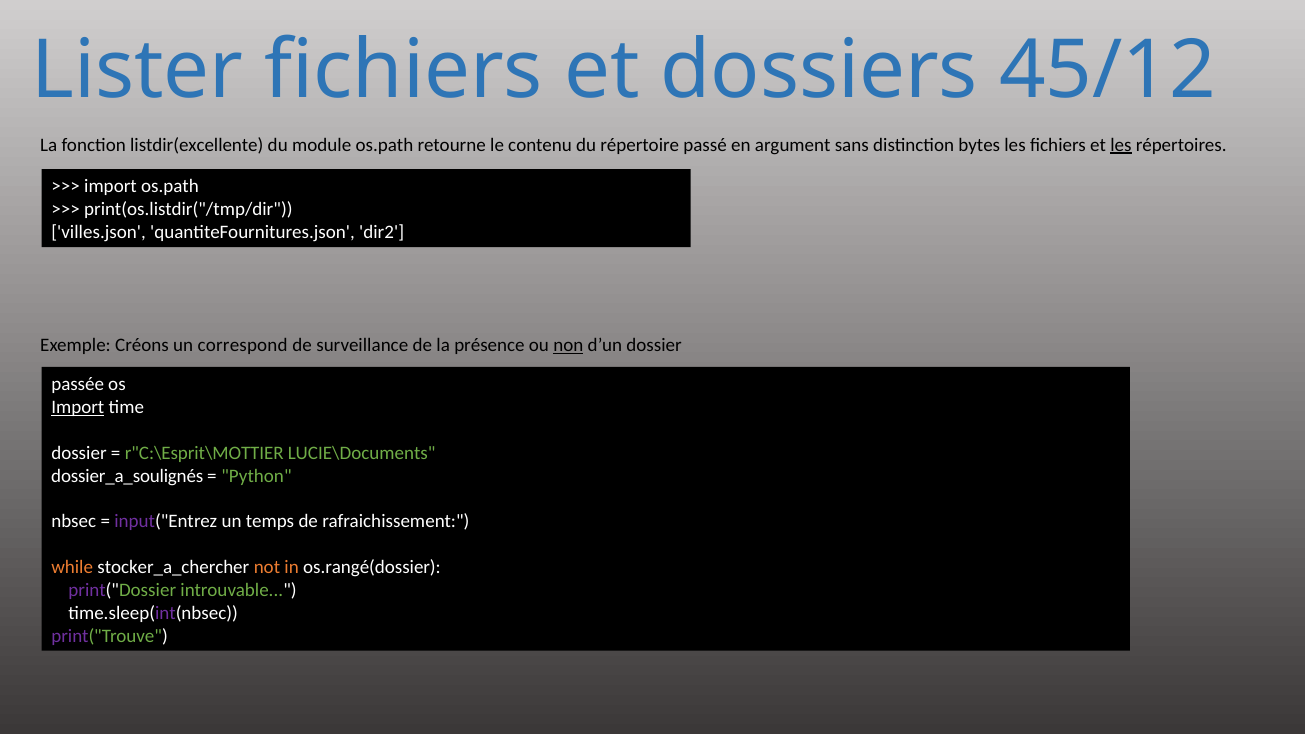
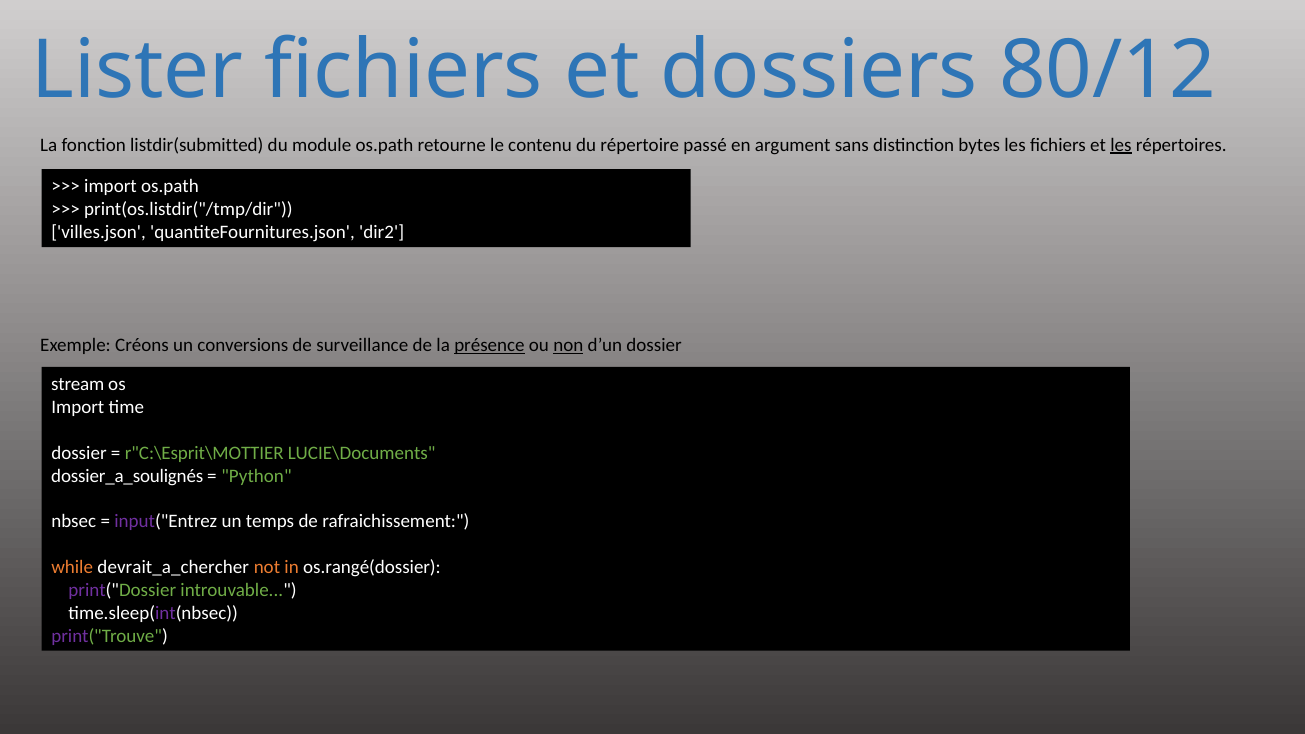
45/12: 45/12 -> 80/12
listdir(excellente: listdir(excellente -> listdir(submitted
correspond: correspond -> conversions
présence underline: none -> present
passée: passée -> stream
Import at (78, 407) underline: present -> none
stocker_a_chercher: stocker_a_chercher -> devrait_a_chercher
